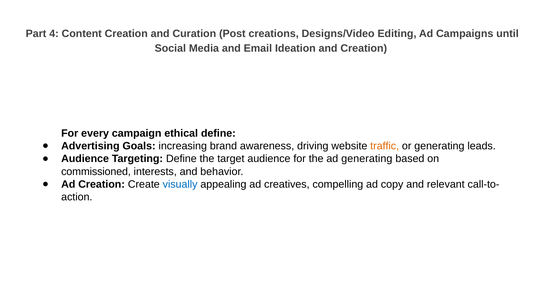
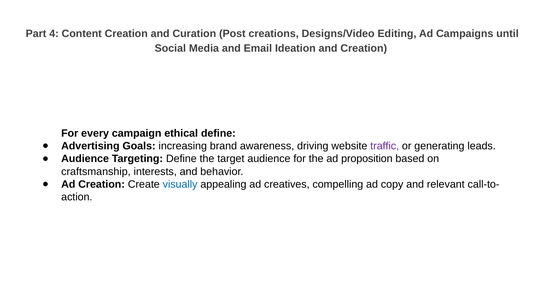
traffic colour: orange -> purple
ad generating: generating -> proposition
commissioned: commissioned -> craftsmanship
